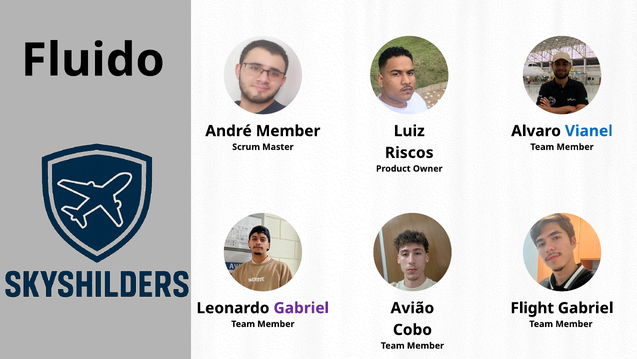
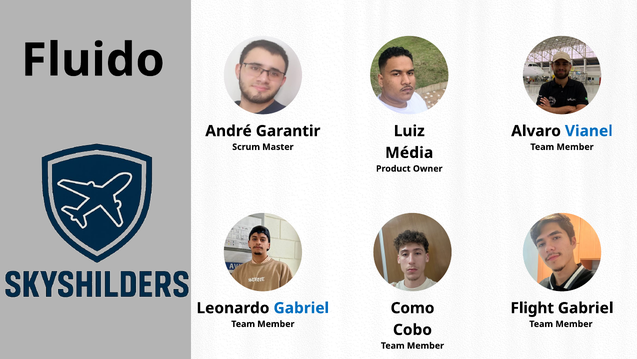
André Member: Member -> Garantir
Riscos: Riscos -> Média
Gabriel at (301, 308) colour: purple -> blue
Avião: Avião -> Como
